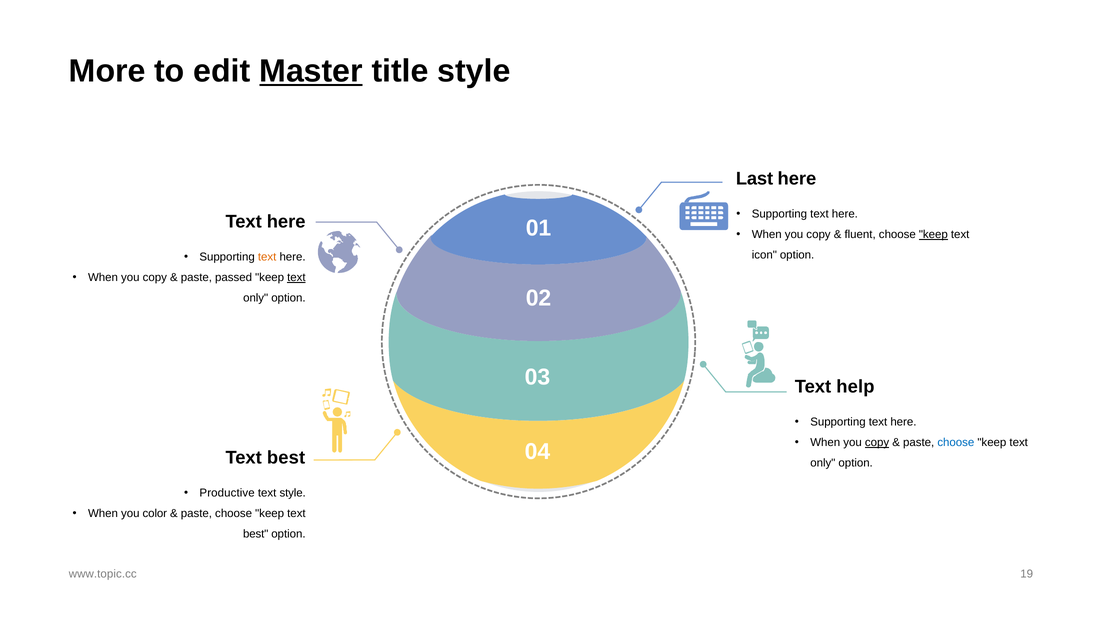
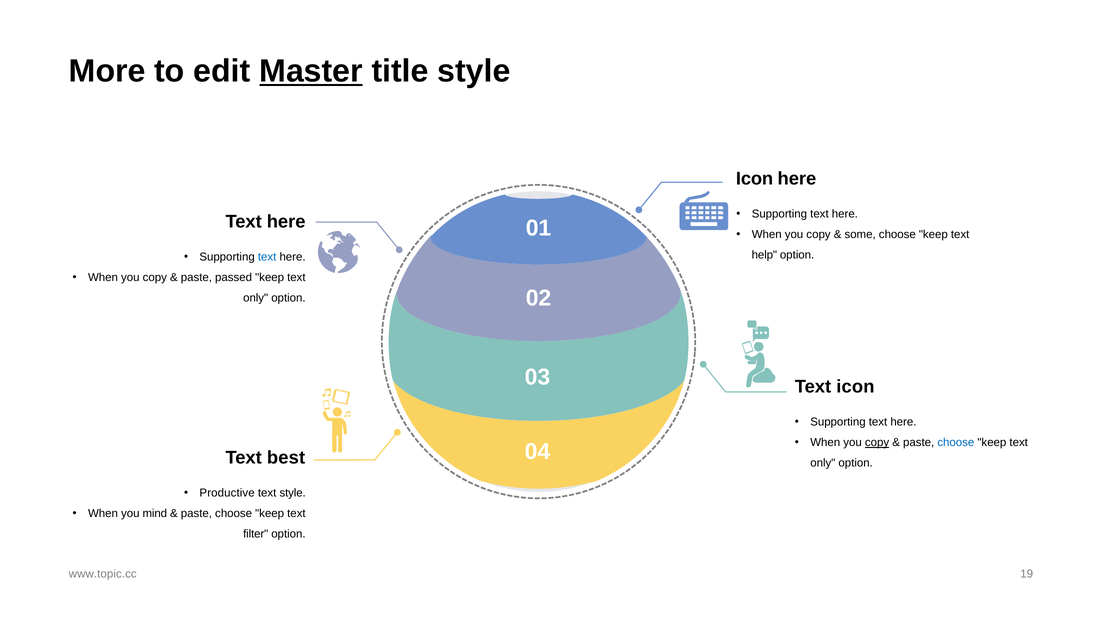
Last at (755, 179): Last -> Icon
fluent: fluent -> some
keep at (933, 234) underline: present -> none
icon: icon -> help
text at (267, 257) colour: orange -> blue
text at (296, 278) underline: present -> none
Text help: help -> icon
color: color -> mind
best at (256, 534): best -> filter
